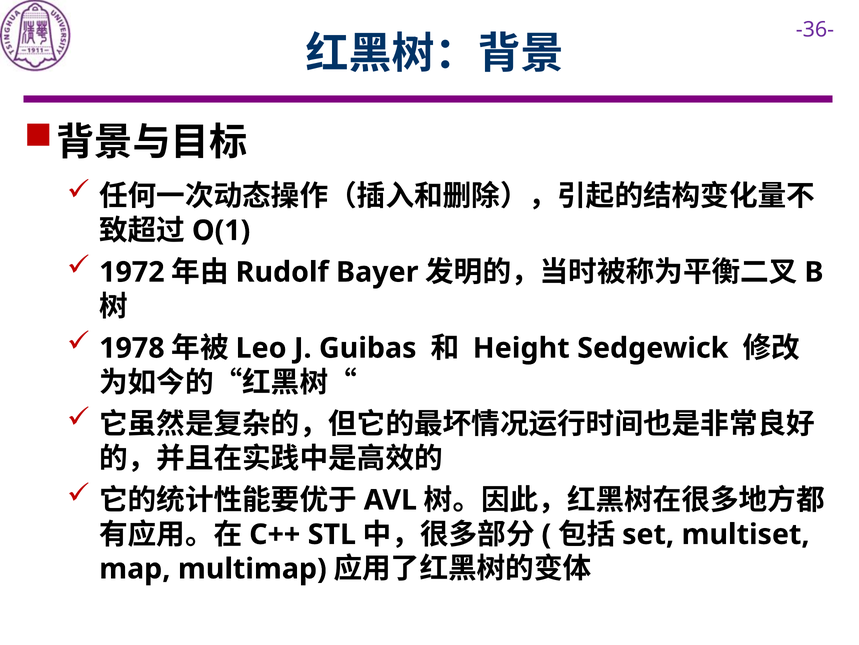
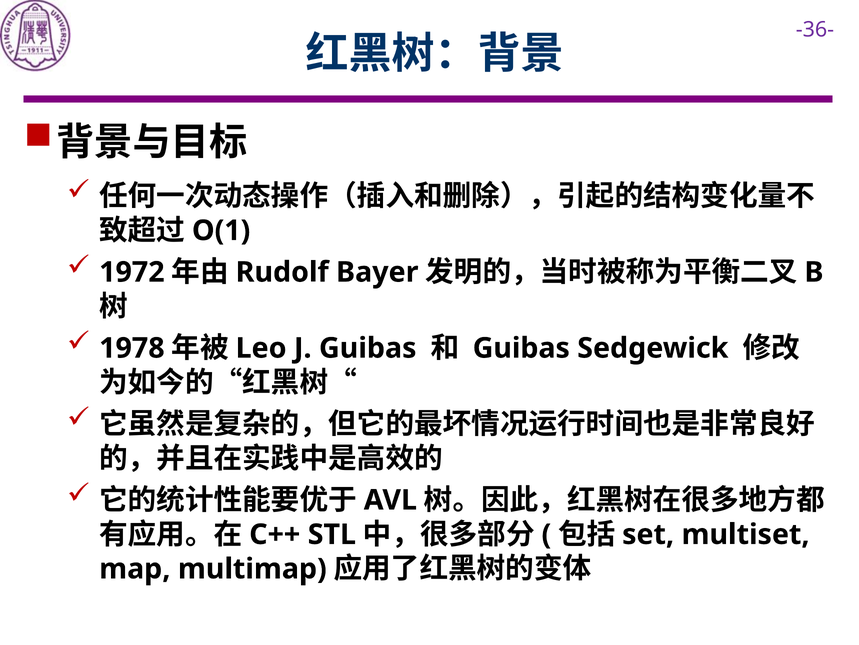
Height at (521, 348): Height -> Guibas
